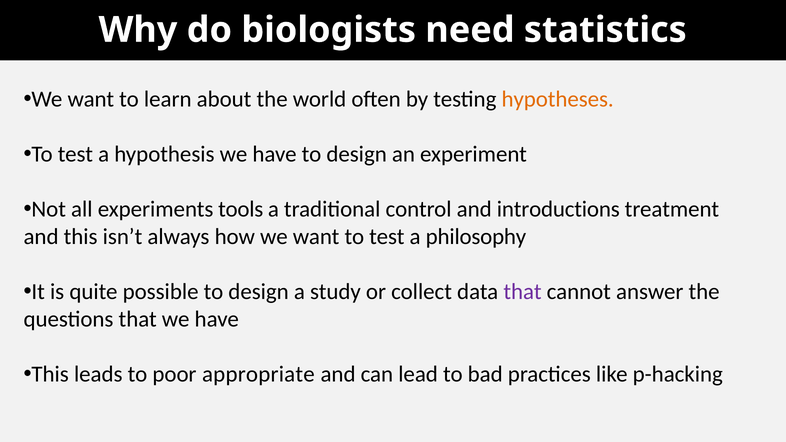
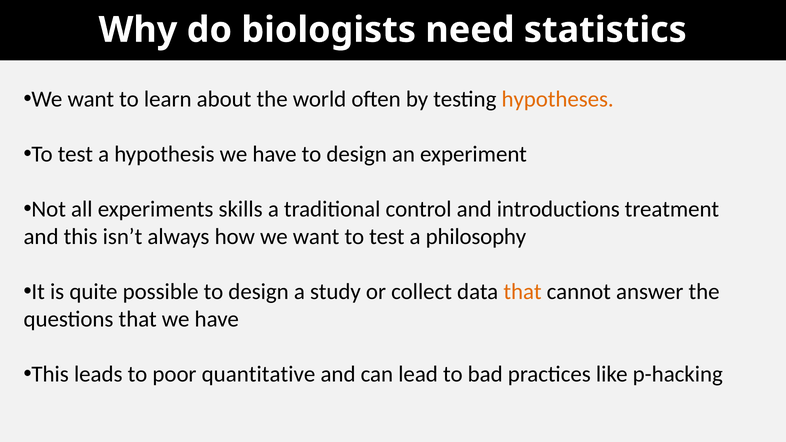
tools: tools -> skills
that at (523, 292) colour: purple -> orange
appropriate: appropriate -> quantitative
